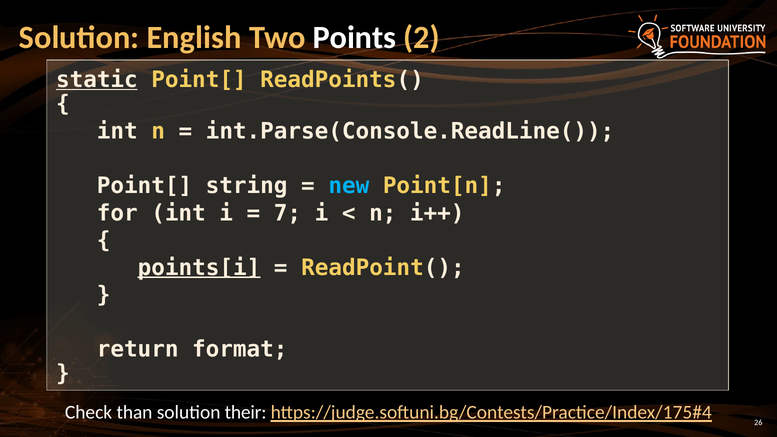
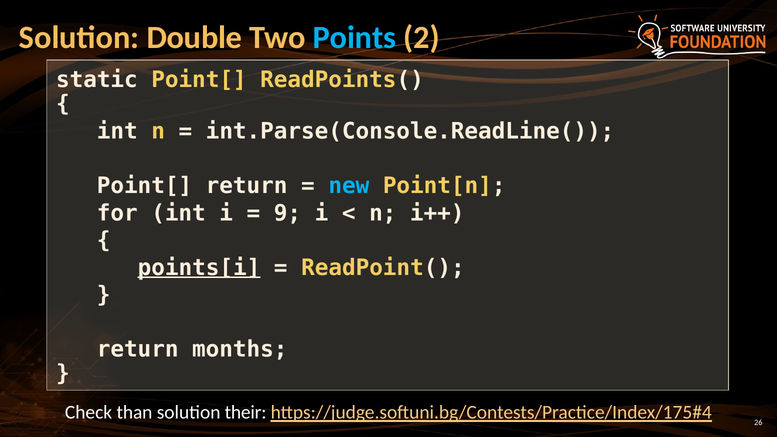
English: English -> Double
Points colour: white -> light blue
static underline: present -> none
Point[ string: string -> return
7: 7 -> 9
format: format -> months
